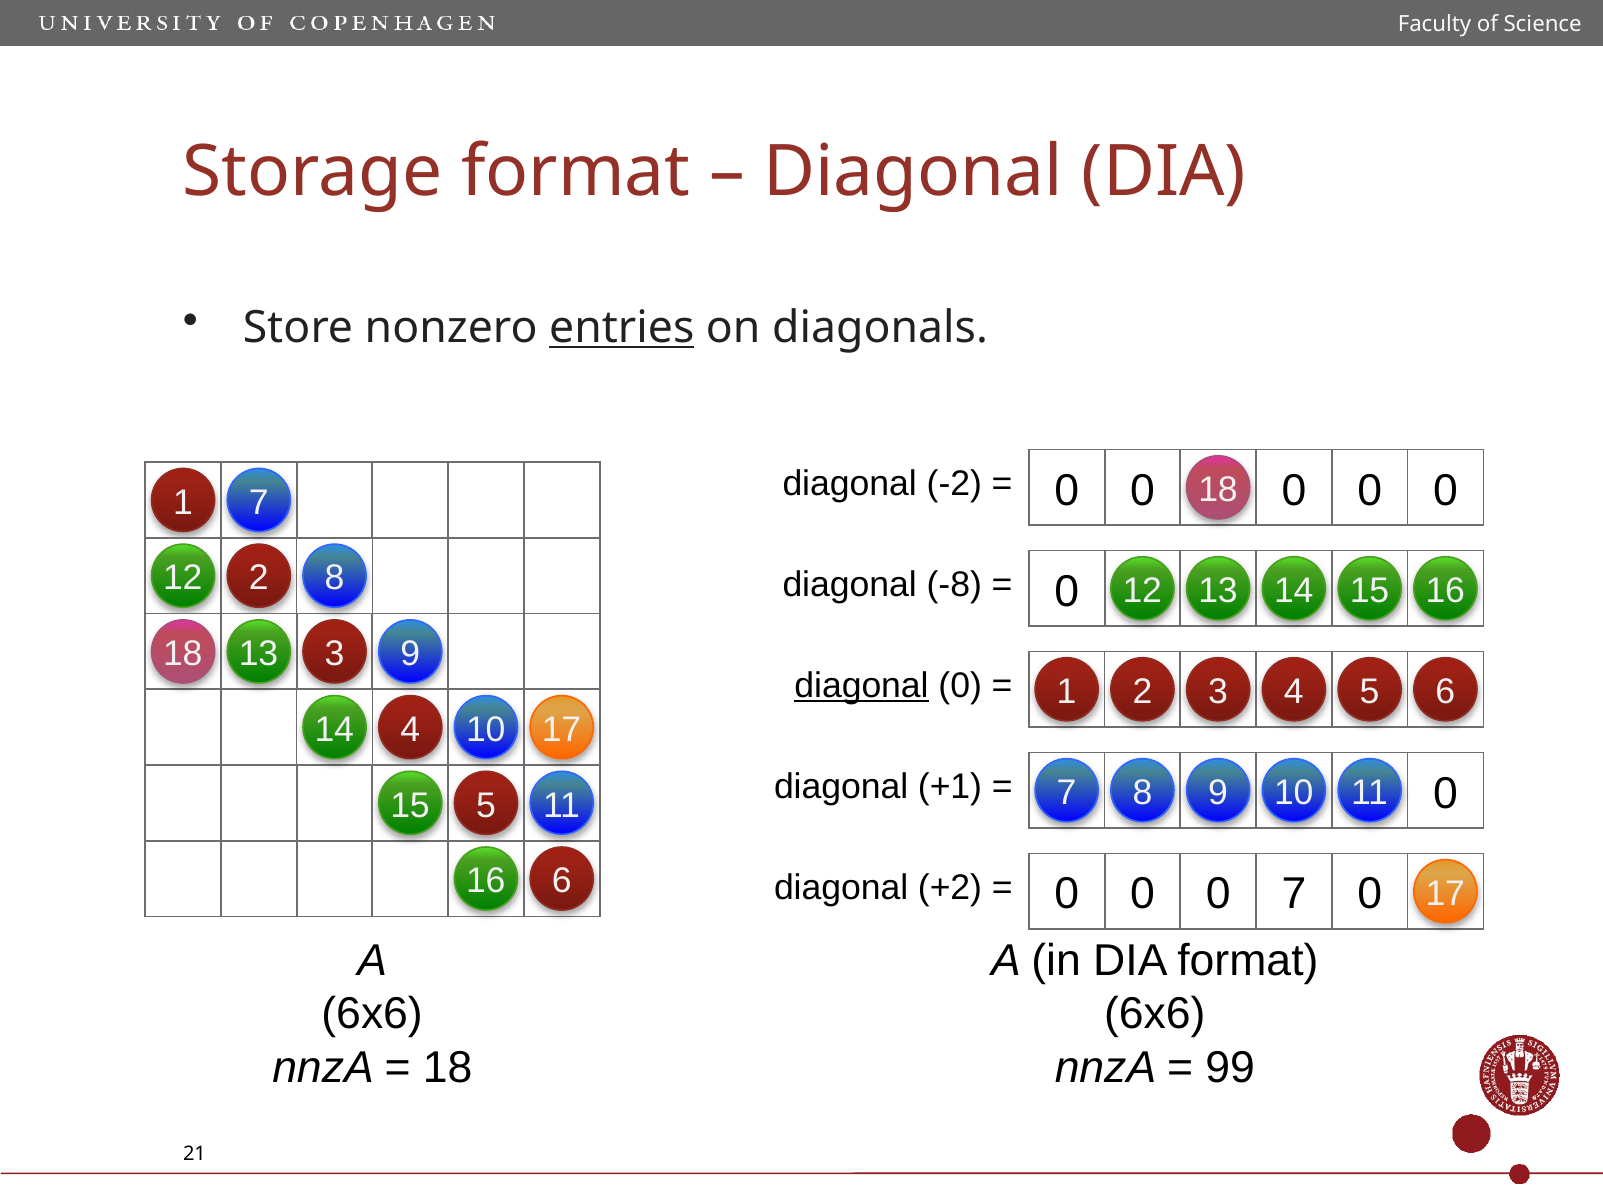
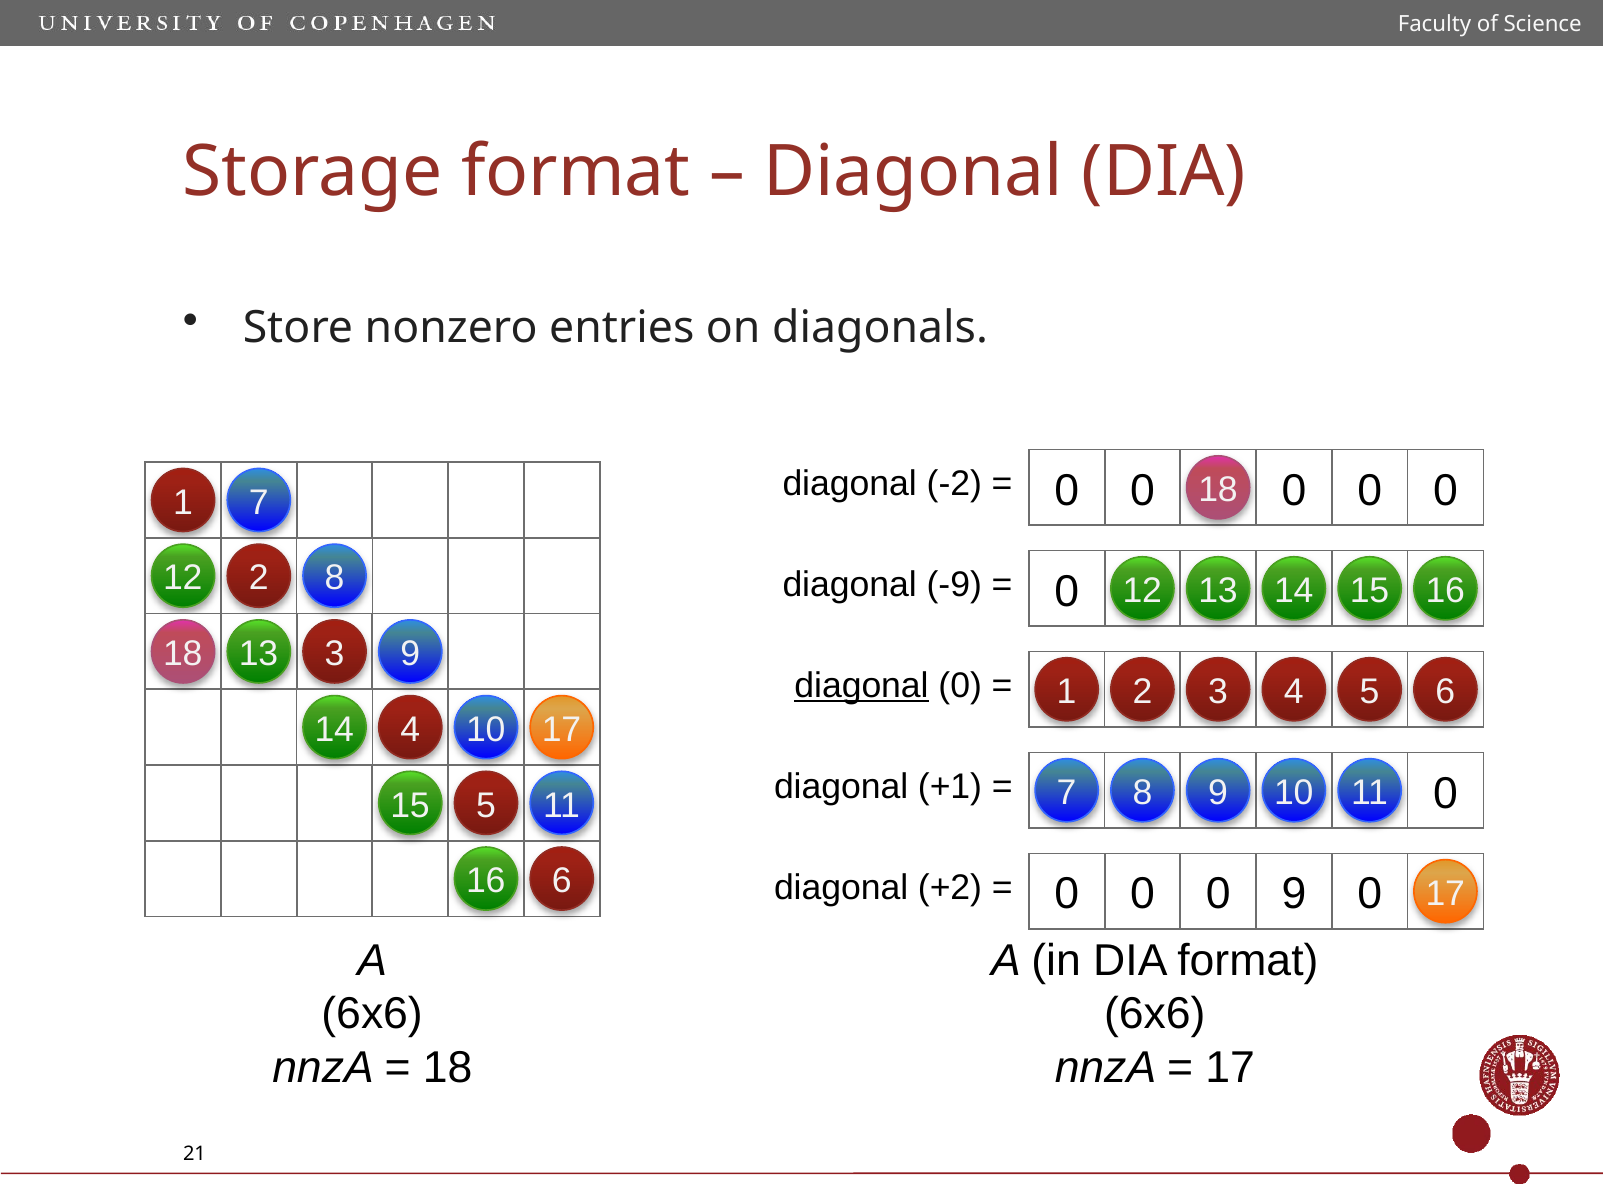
entries underline: present -> none
-8: -8 -> -9
7: 7 -> 9
99 at (1230, 1068): 99 -> 17
